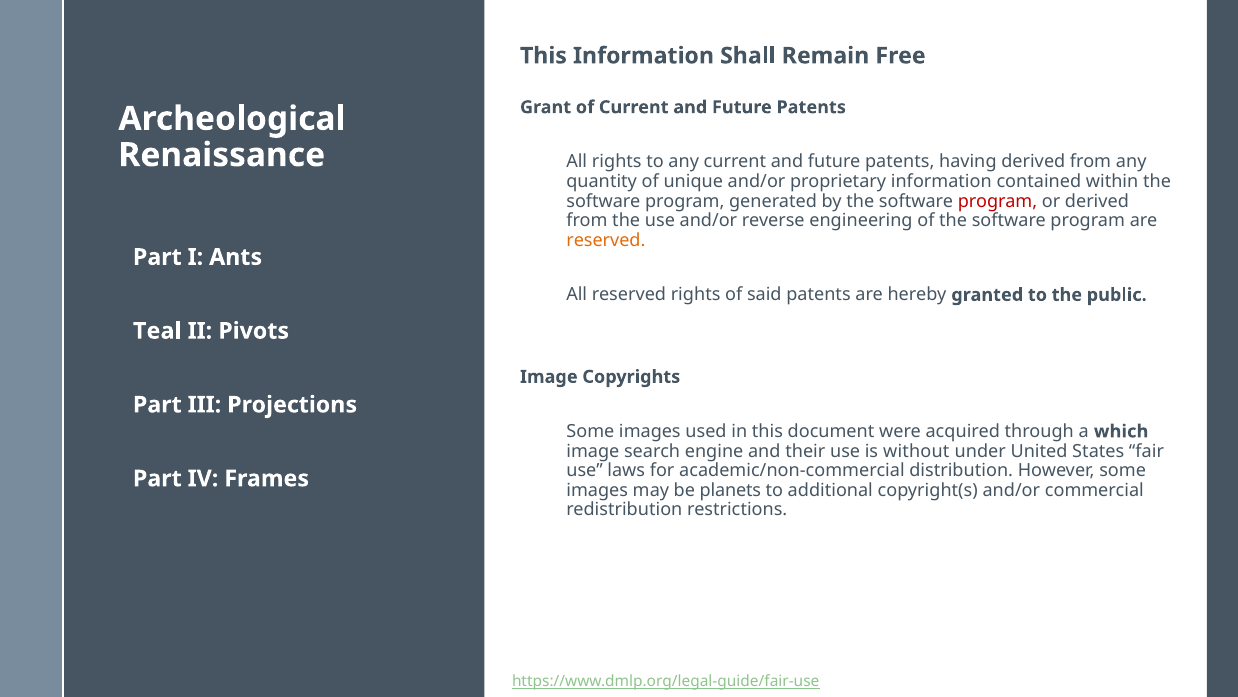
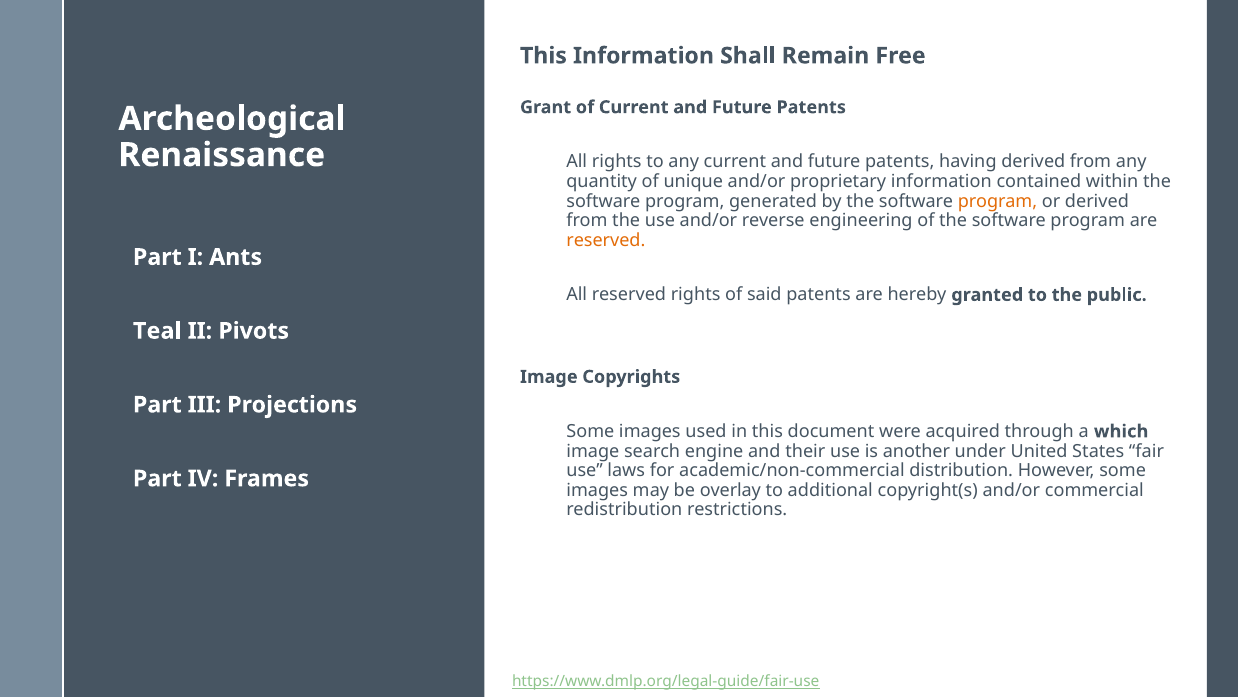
program at (997, 201) colour: red -> orange
without: without -> another
planets: planets -> overlay
